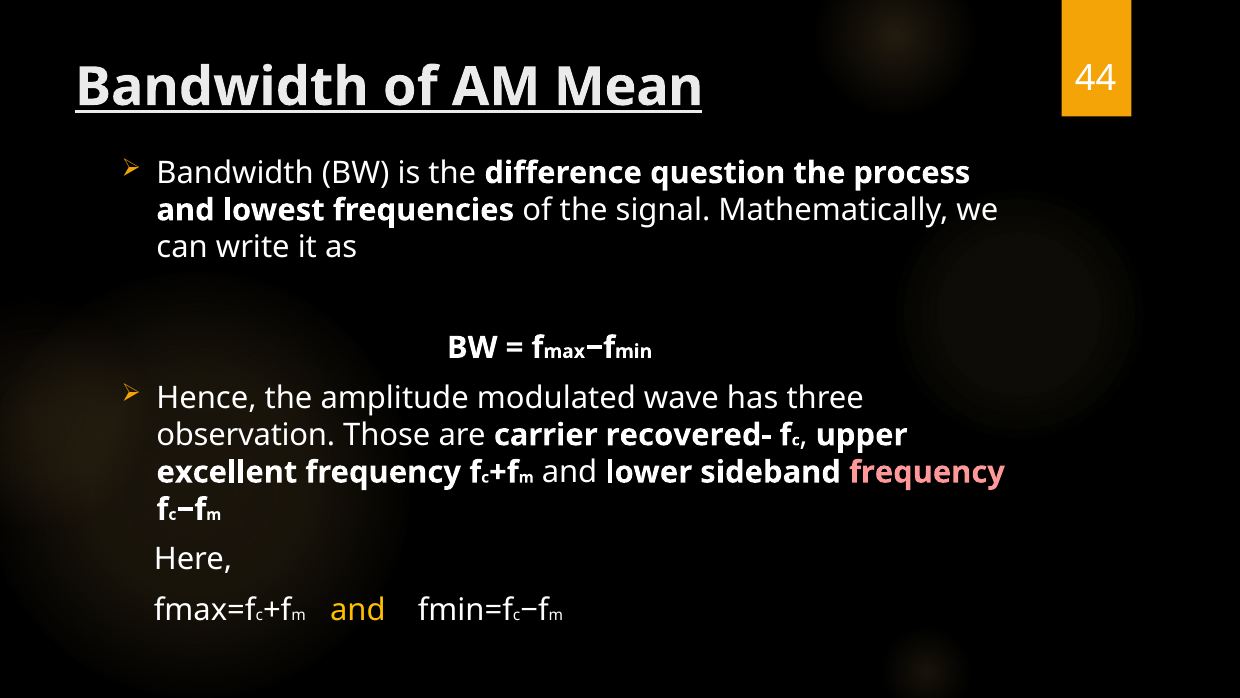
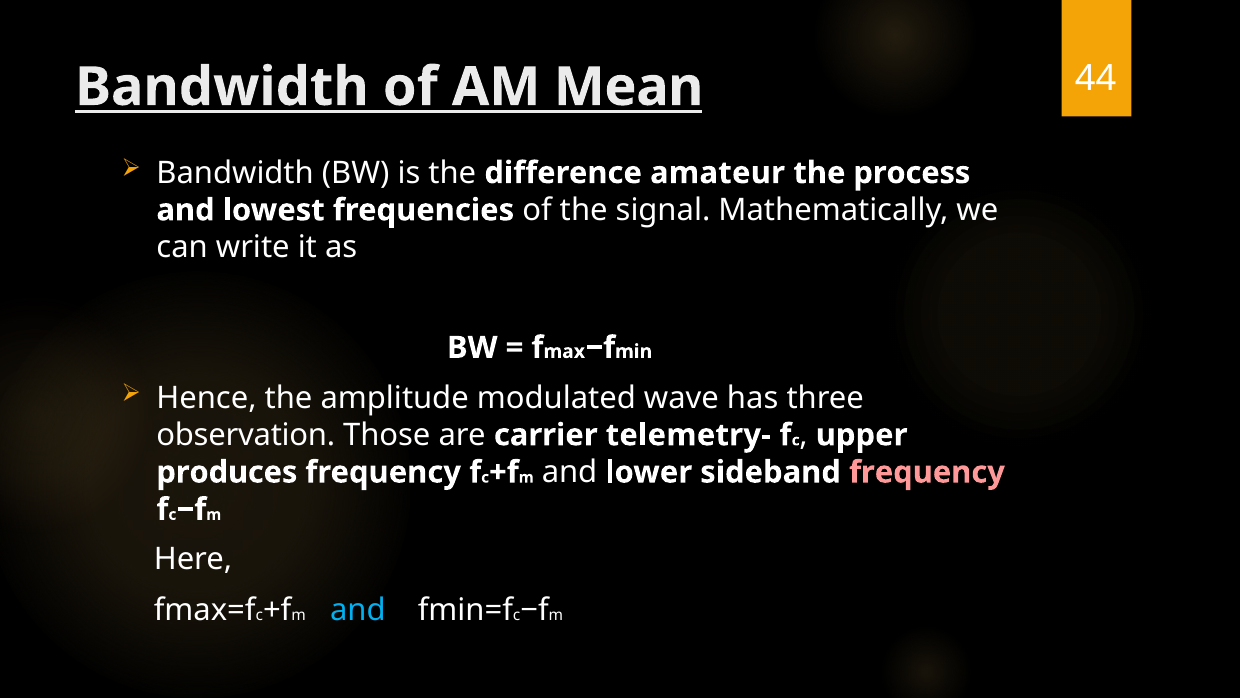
question: question -> amateur
recovered-: recovered- -> telemetry-
excellent: excellent -> produces
and at (358, 609) colour: yellow -> light blue
